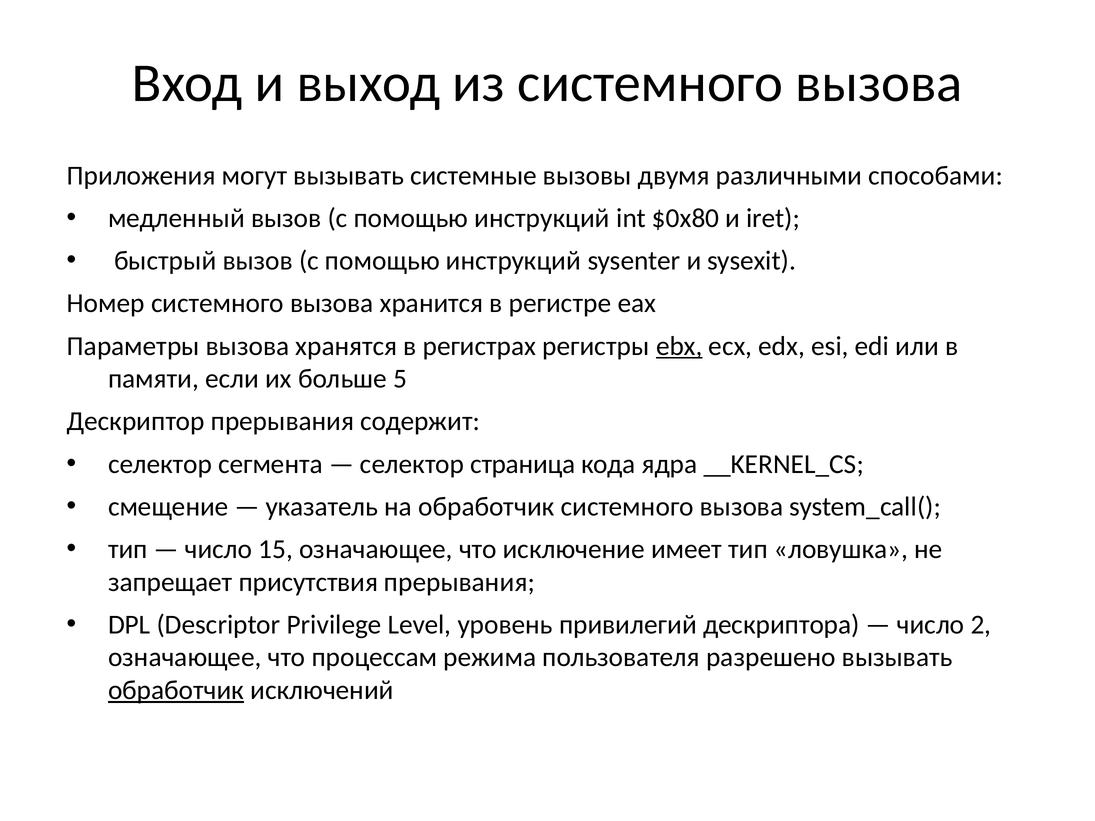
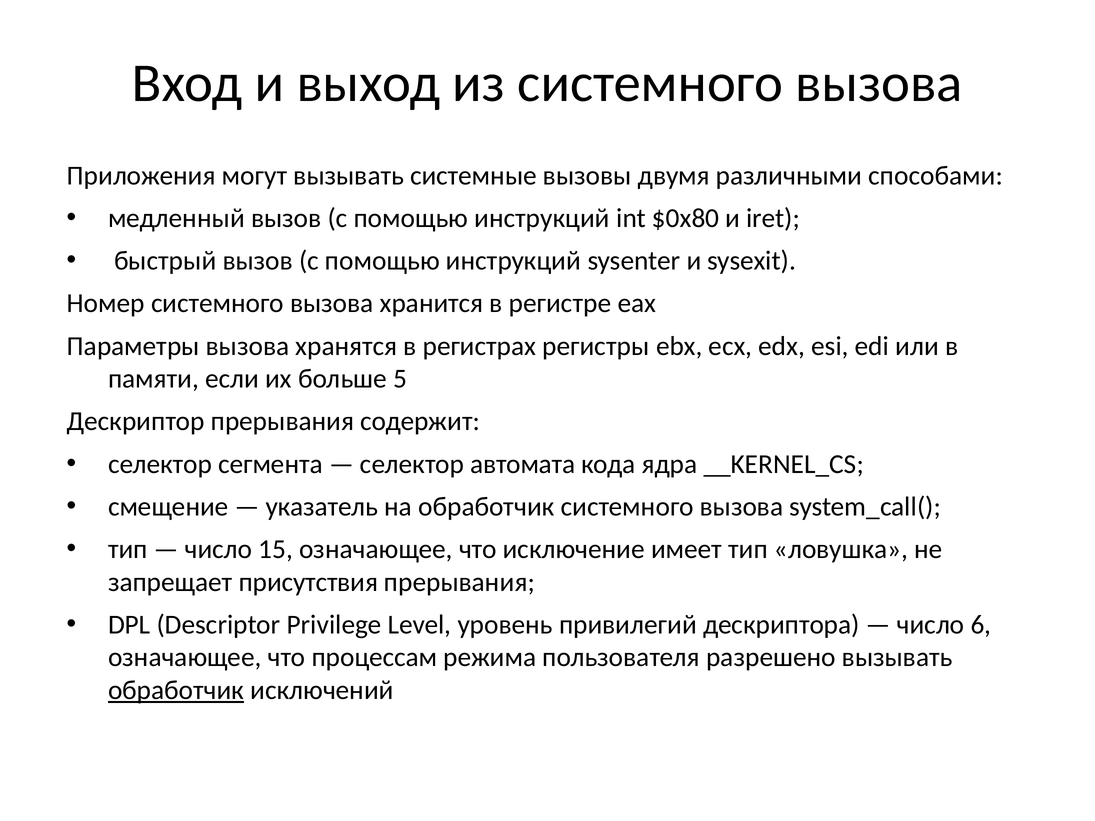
ebx underline: present -> none
страница: страница -> автомата
2: 2 -> 6
